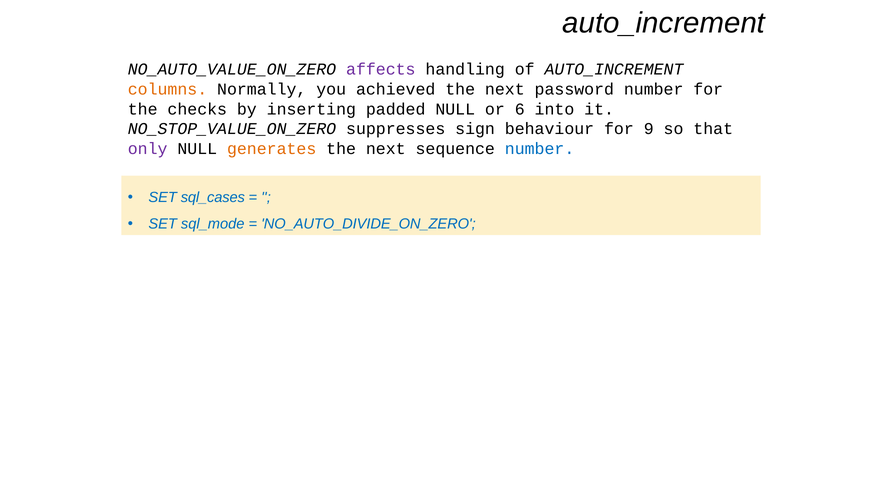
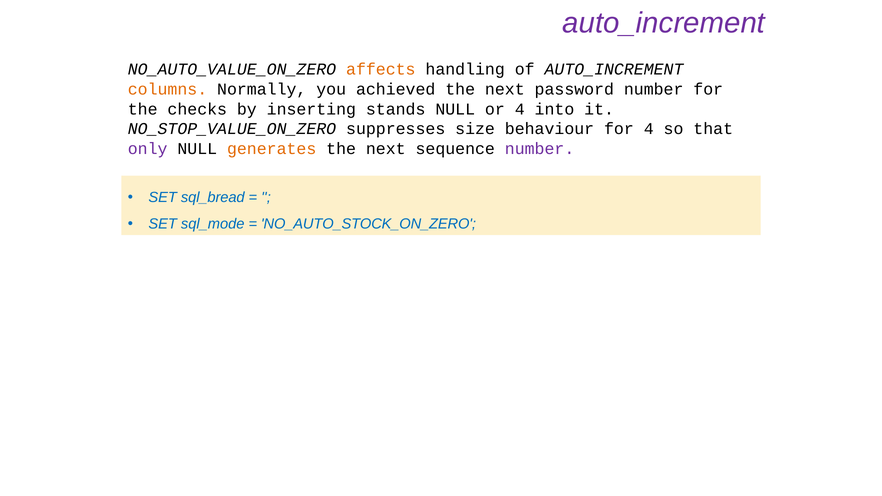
auto_increment at (664, 23) colour: black -> purple
affects colour: purple -> orange
padded: padded -> stands
or 6: 6 -> 4
sign: sign -> size
for 9: 9 -> 4
number at (540, 149) colour: blue -> purple
sql_cases: sql_cases -> sql_bread
NO_AUTO_DIVIDE_ON_ZERO: NO_AUTO_DIVIDE_ON_ZERO -> NO_AUTO_STOCK_ON_ZERO
